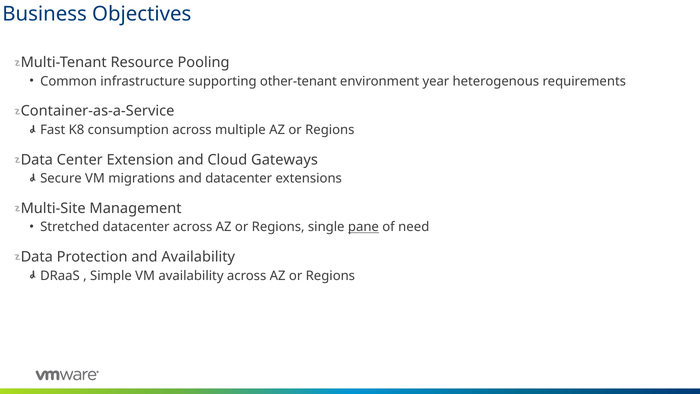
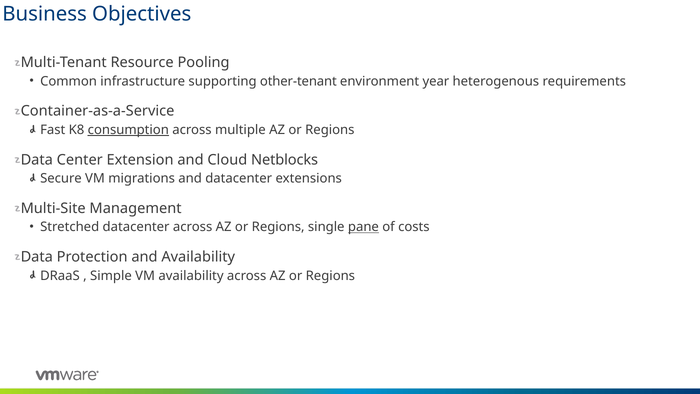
consumption underline: none -> present
Gateways: Gateways -> Netblocks
need: need -> costs
